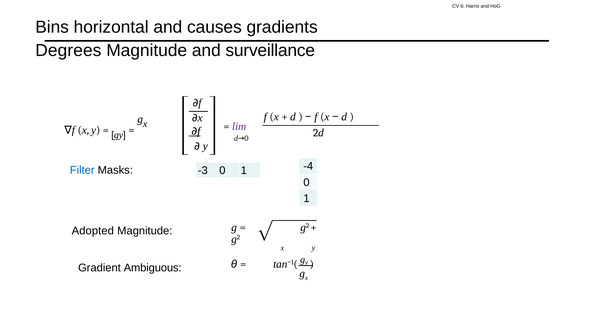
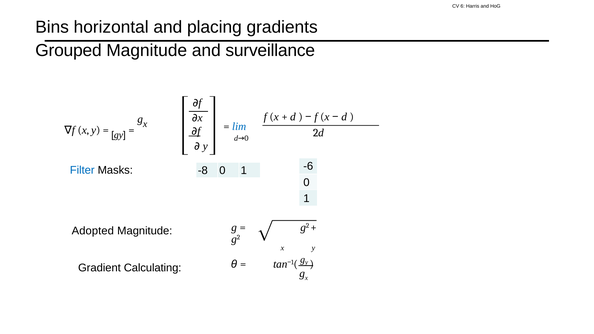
causes: causes -> placing
Degrees: Degrees -> Grouped
lim colour: purple -> blue
-3: -3 -> -8
-4: -4 -> -6
Ambiguous: Ambiguous -> Calculating
